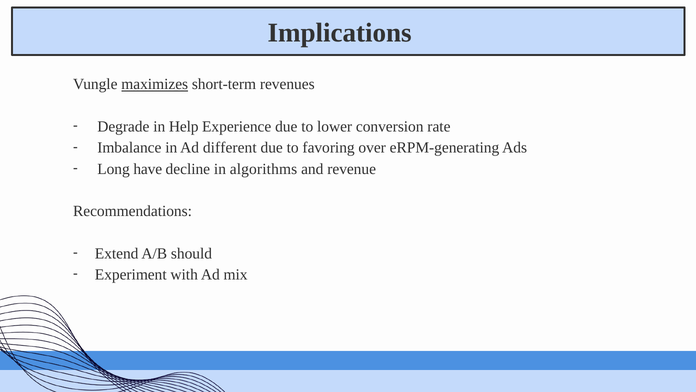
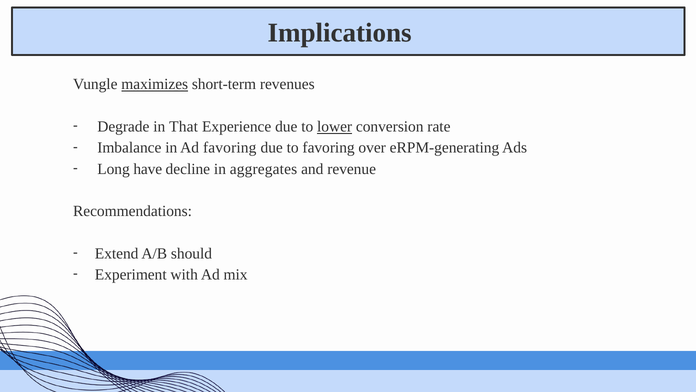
Help: Help -> That
lower underline: none -> present
Ad different: different -> favoring
algorithms: algorithms -> aggregates
